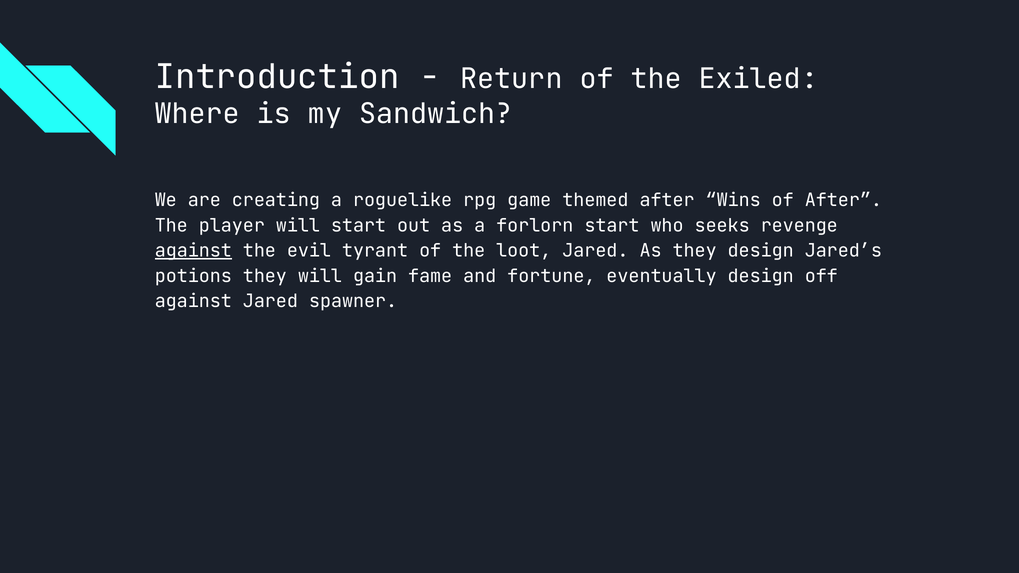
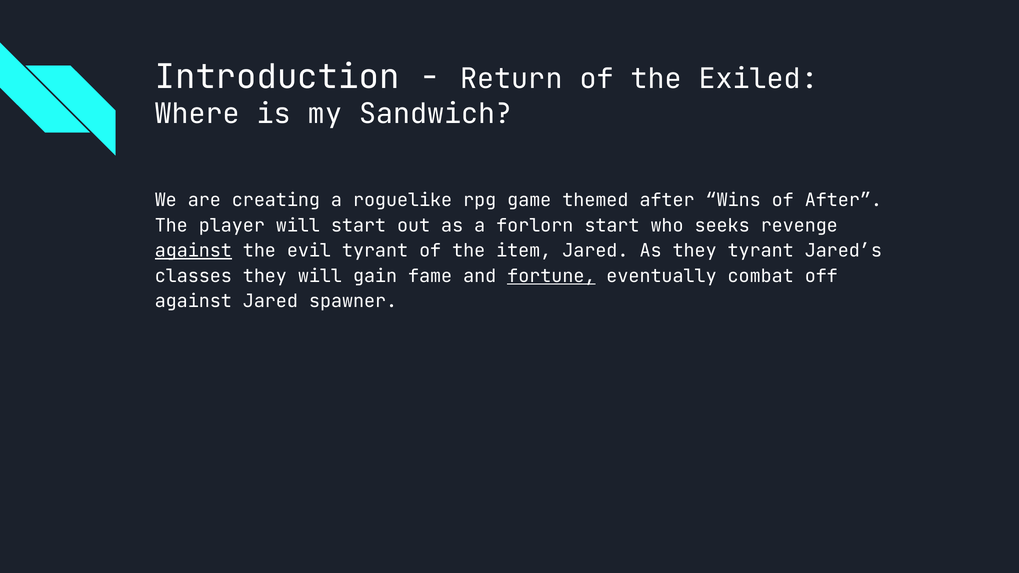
loot: loot -> item
they design: design -> tyrant
potions: potions -> classes
fortune underline: none -> present
eventually design: design -> combat
